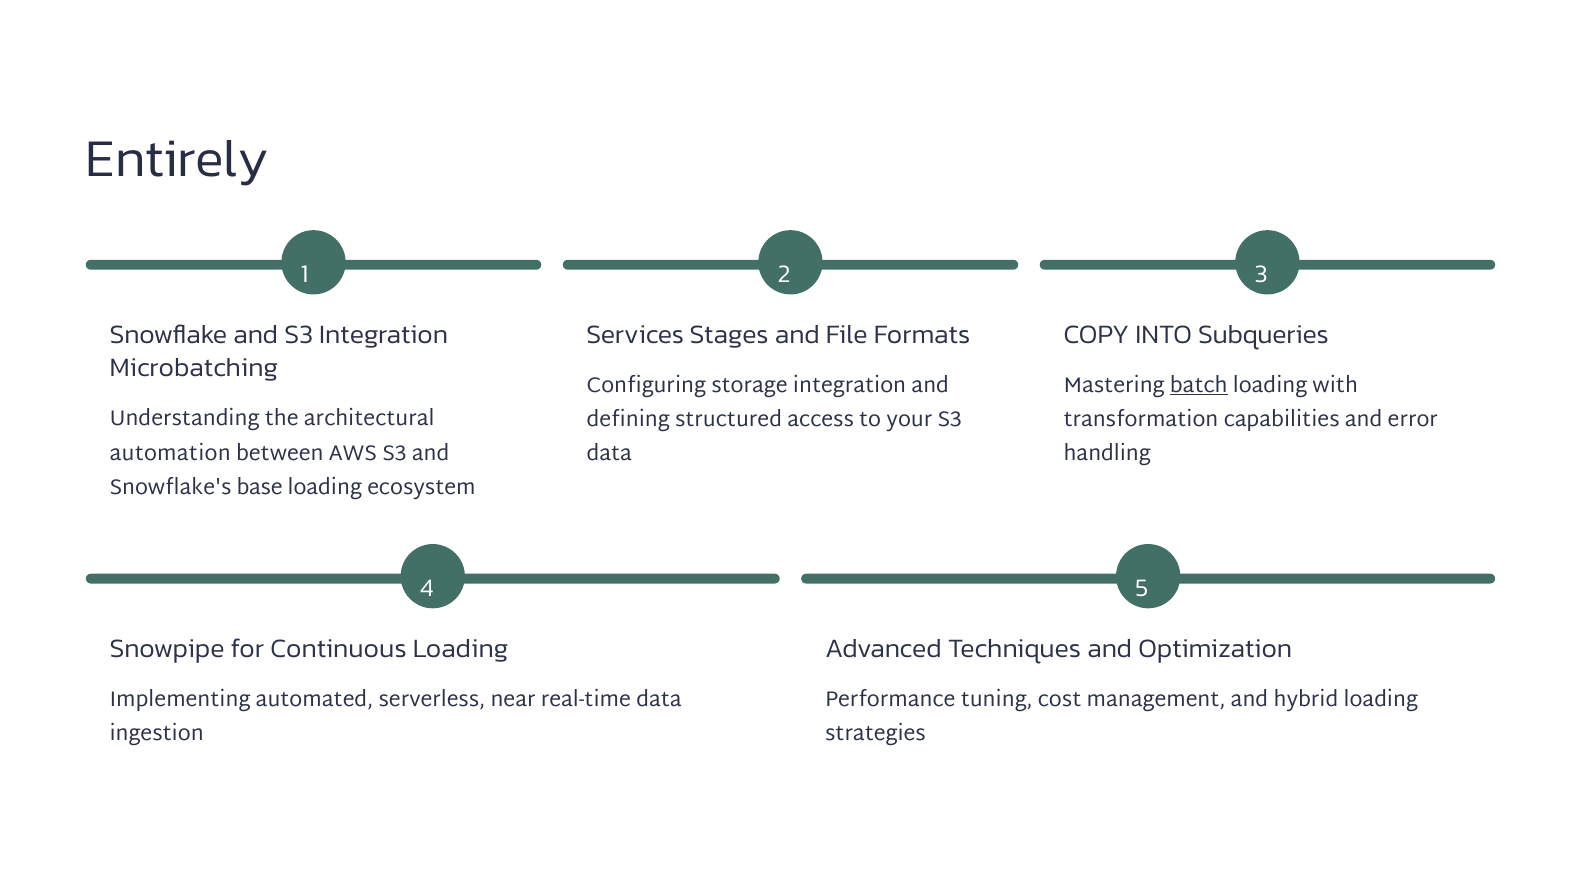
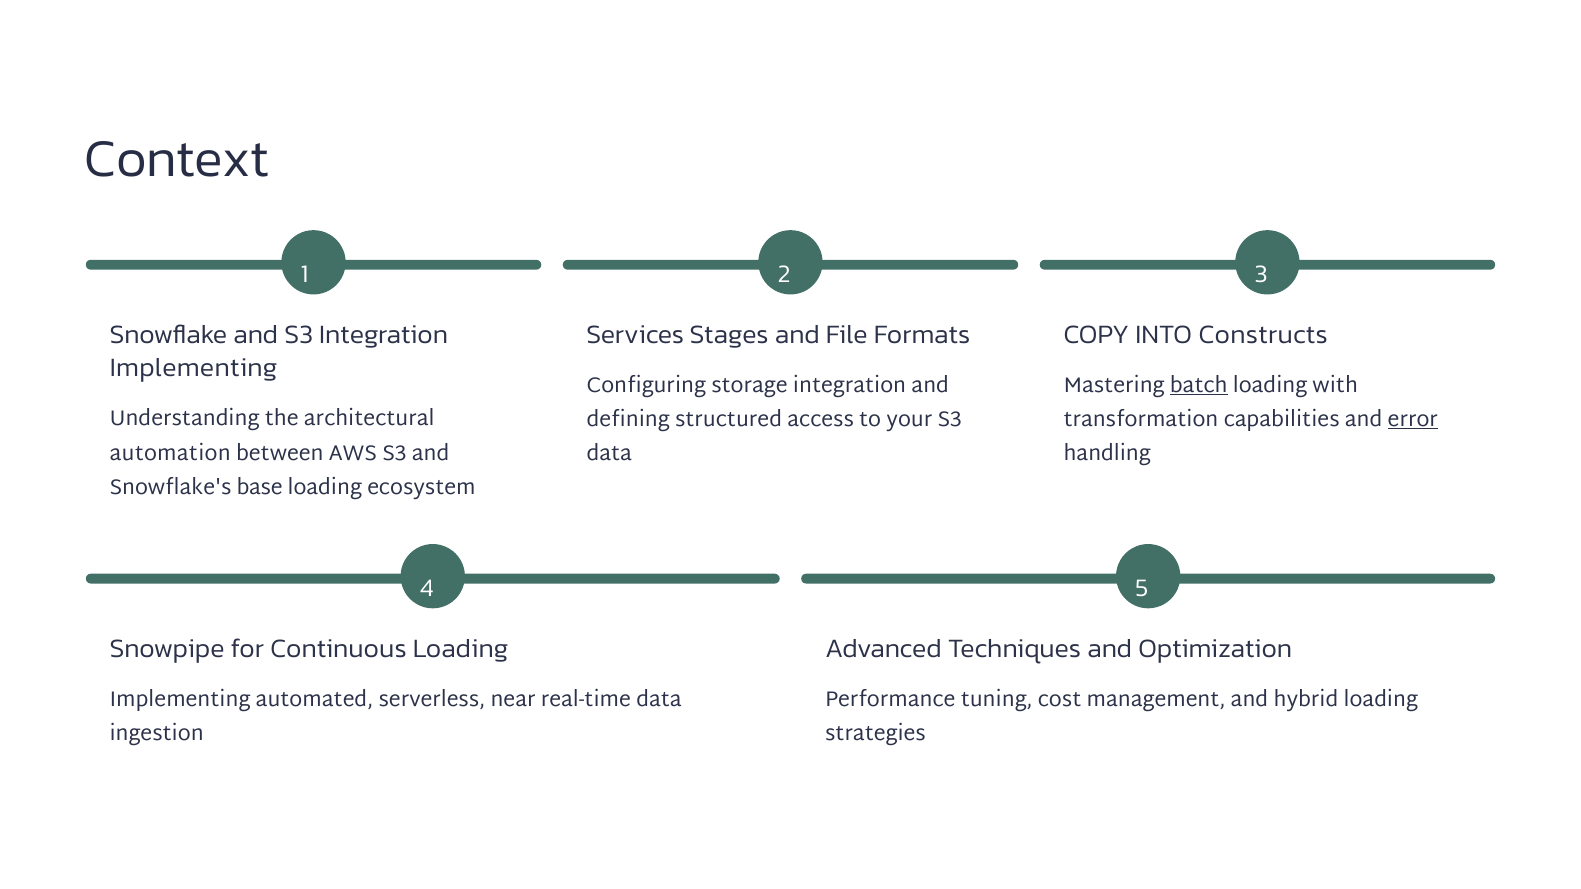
Entirely: Entirely -> Context
Subqueries: Subqueries -> Constructs
Microbatching at (194, 368): Microbatching -> Implementing
error underline: none -> present
